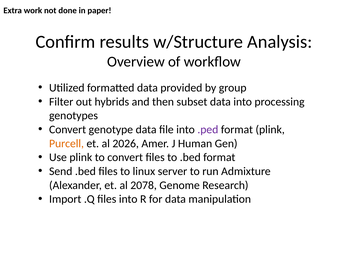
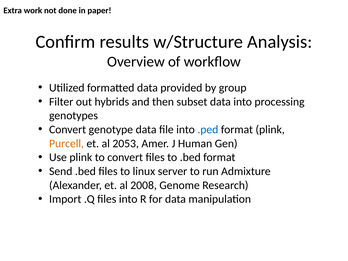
.ped colour: purple -> blue
2026: 2026 -> 2053
2078: 2078 -> 2008
